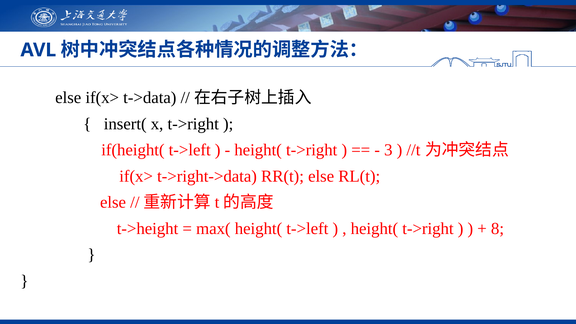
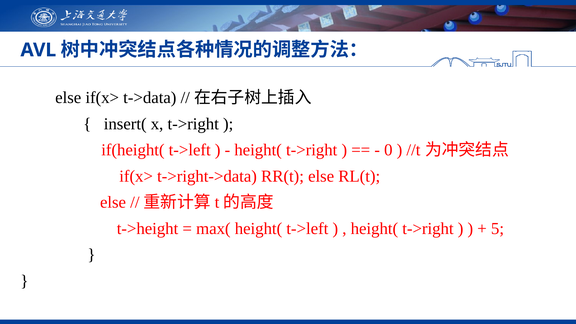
3: 3 -> 0
8: 8 -> 5
